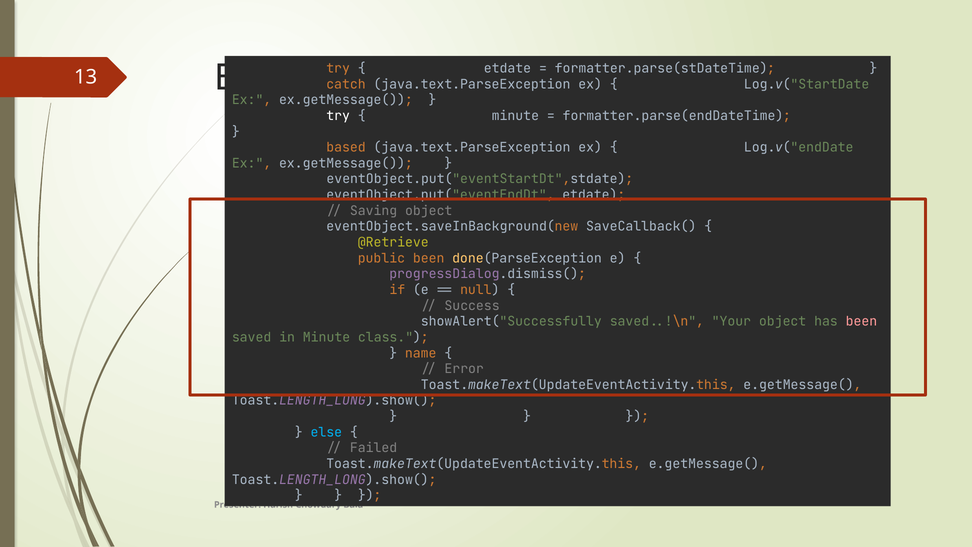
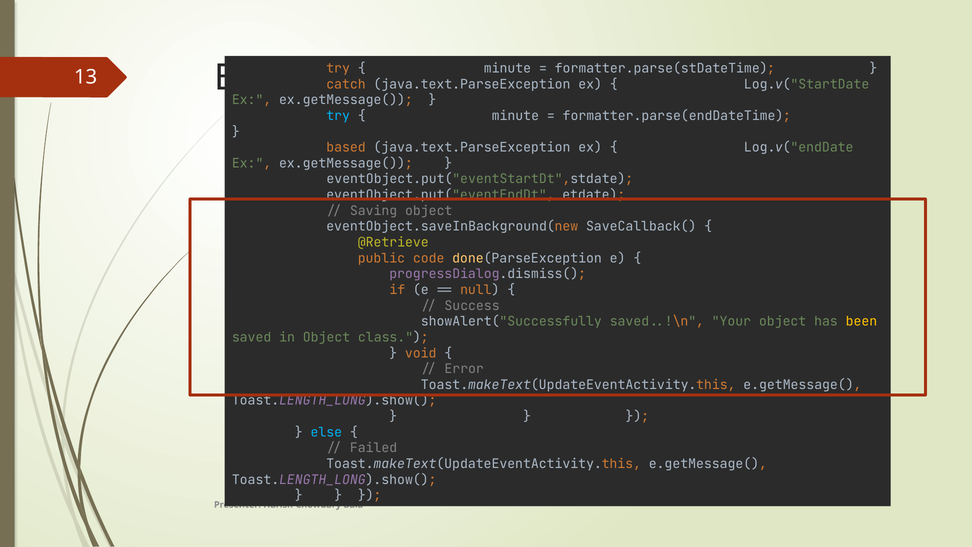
etdate at (507, 68): etdate -> minute
try at (338, 116) colour: white -> light blue
public been: been -> code
been at (861, 321) colour: pink -> yellow
in Minute: Minute -> Object
name: name -> void
